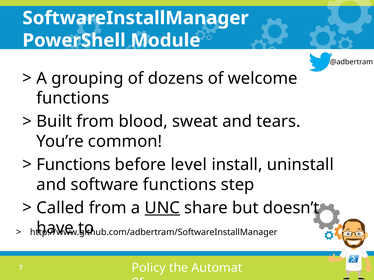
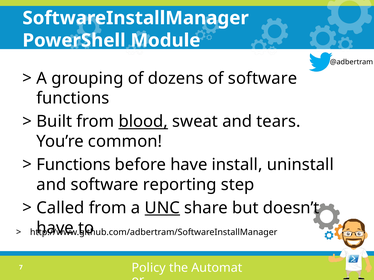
of welcome: welcome -> software
blood underline: none -> present
before level: level -> have
software functions: functions -> reporting
